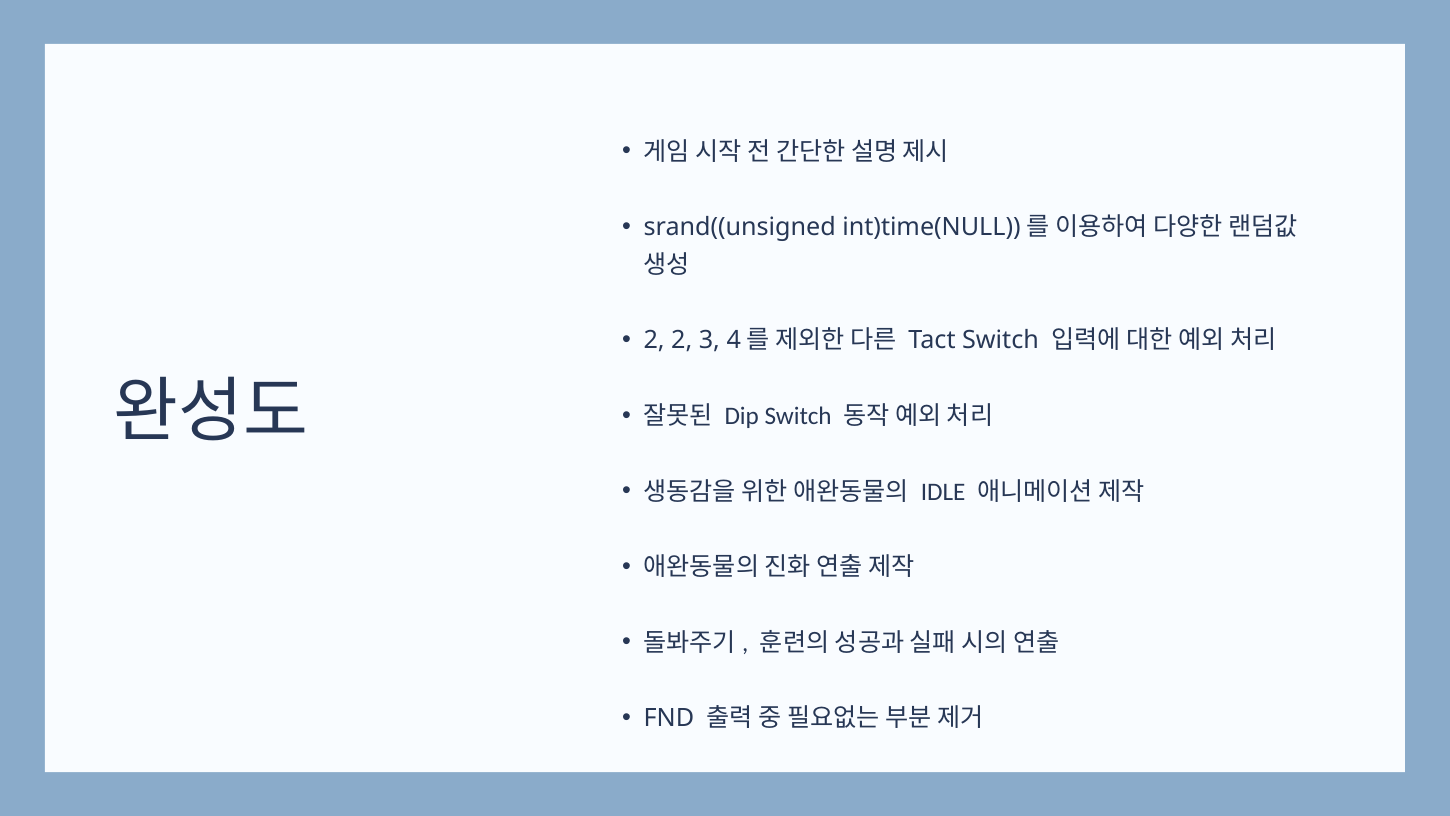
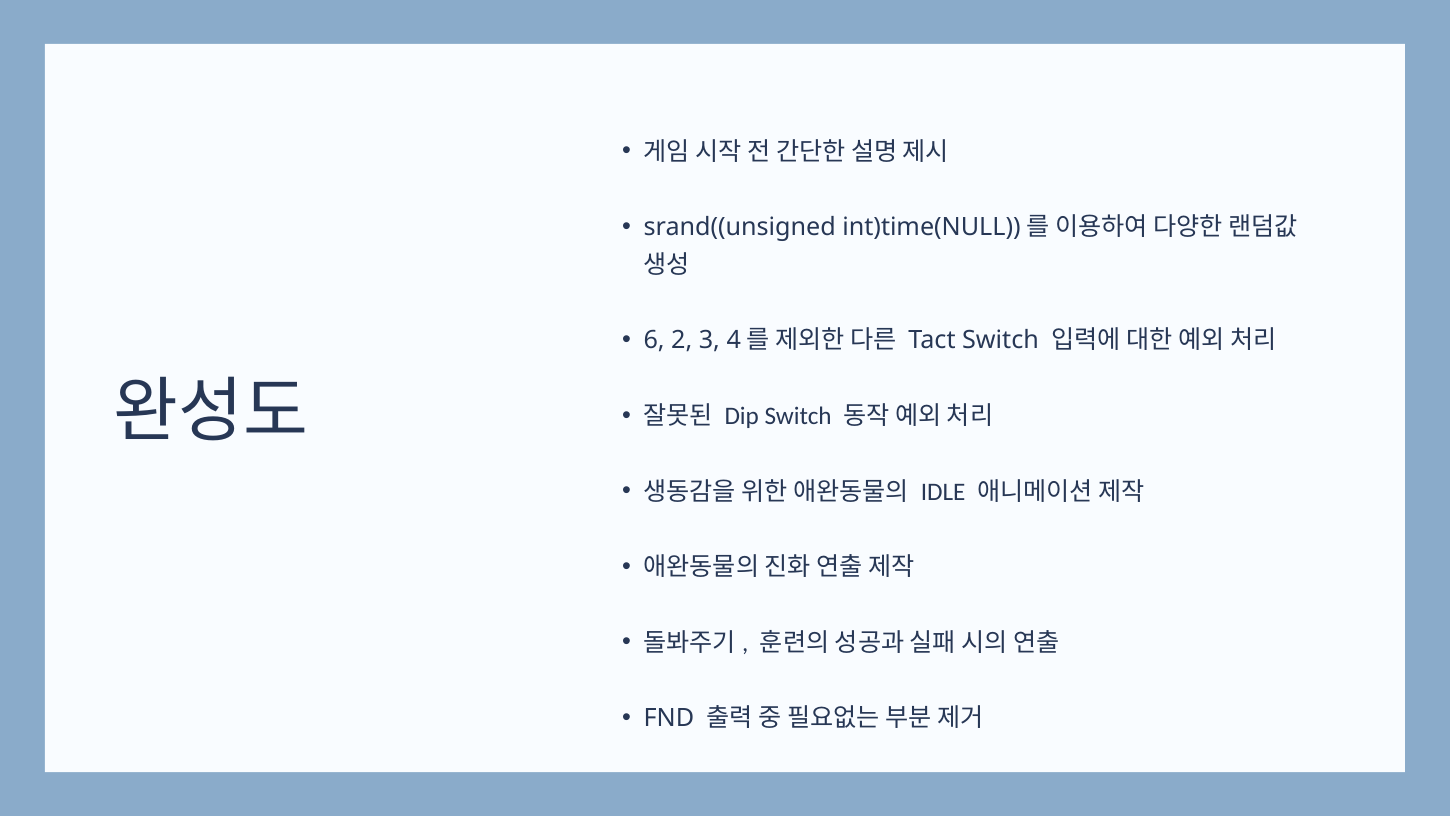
2 at (654, 340): 2 -> 6
